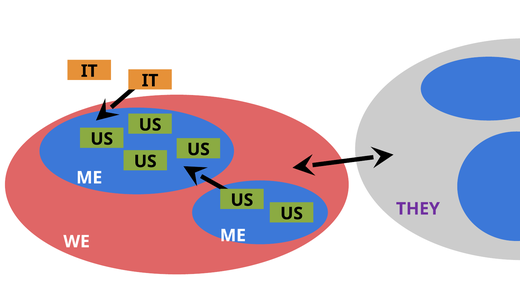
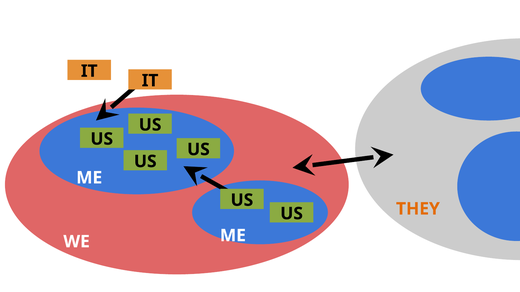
THEY colour: purple -> orange
